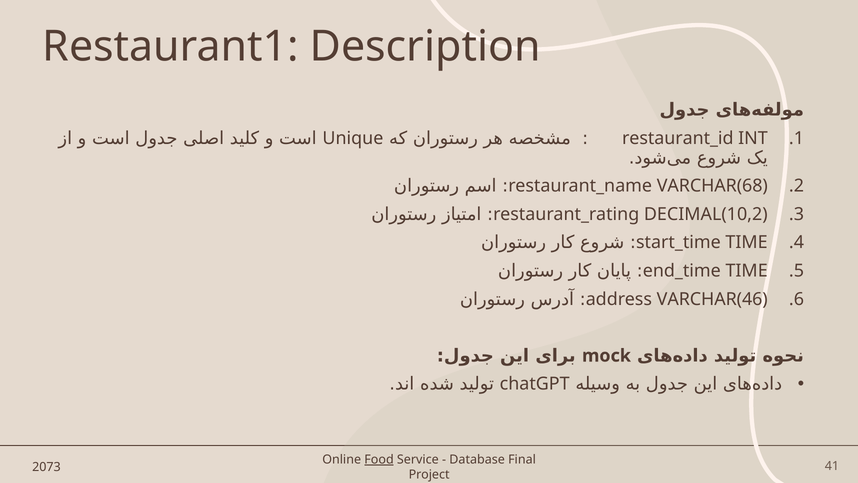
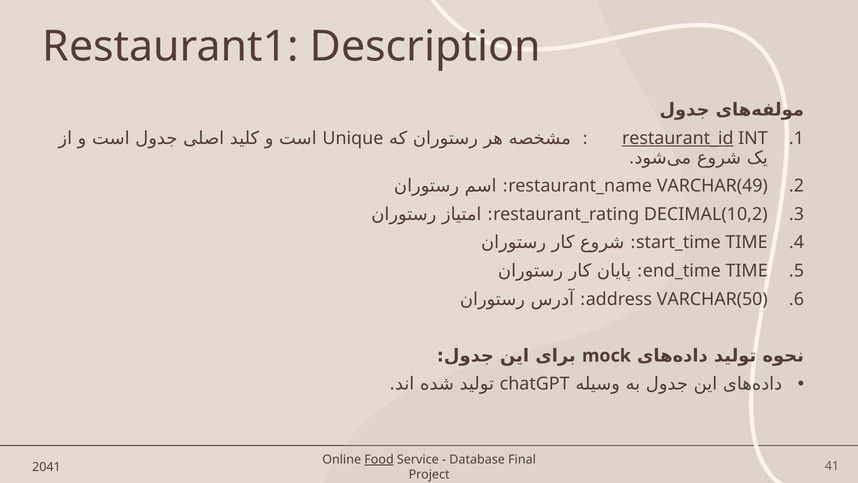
restaurant_id underline: none -> present
VARCHAR(68: VARCHAR(68 -> VARCHAR(49
VARCHAR(46: VARCHAR(46 -> VARCHAR(50
2073: 2073 -> 2041
